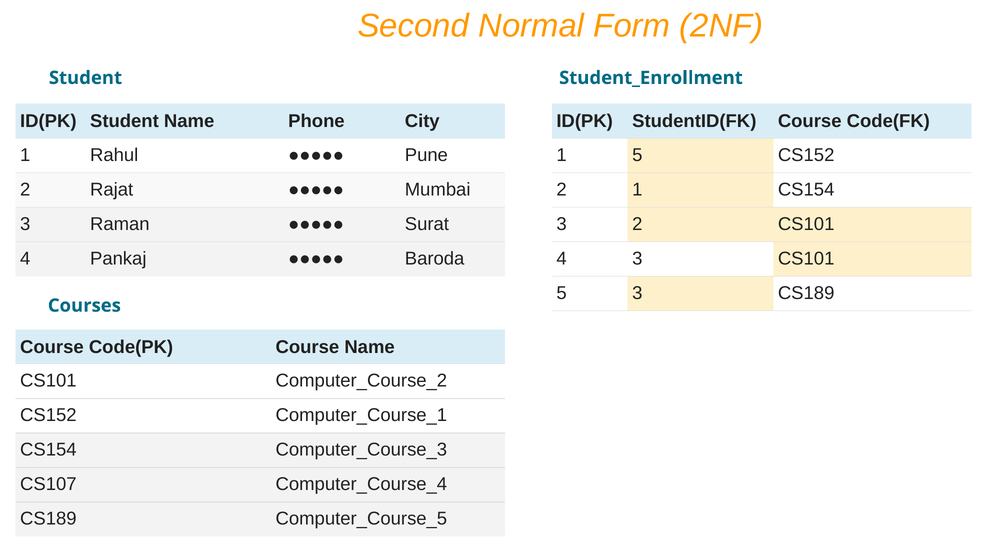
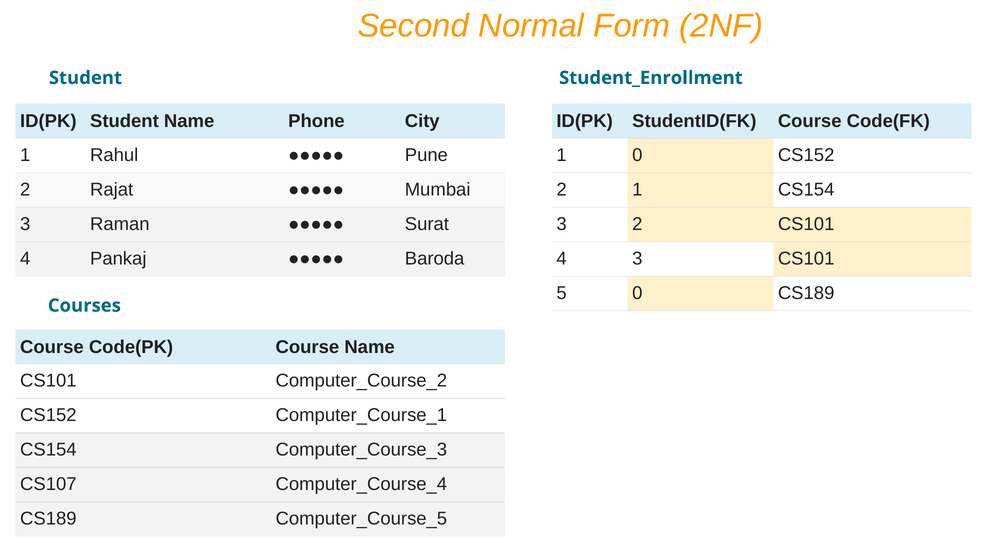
1 5: 5 -> 0
5 3: 3 -> 0
